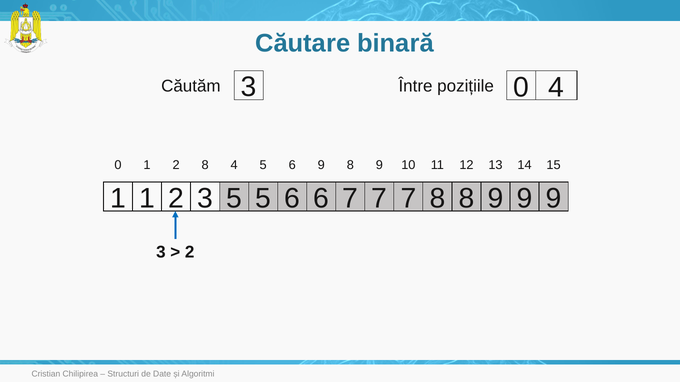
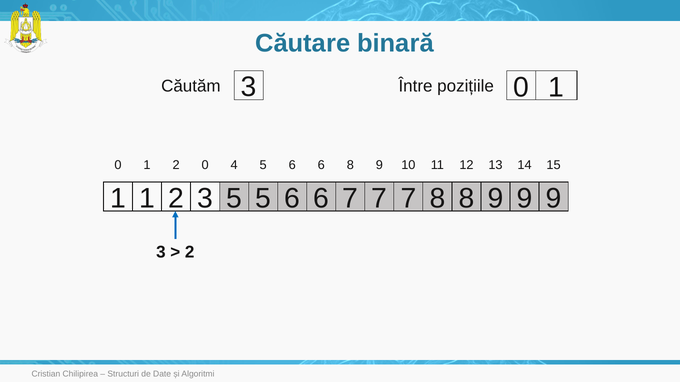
4 at (556, 87): 4 -> 1
1 2 8: 8 -> 0
4 5 6 9: 9 -> 6
